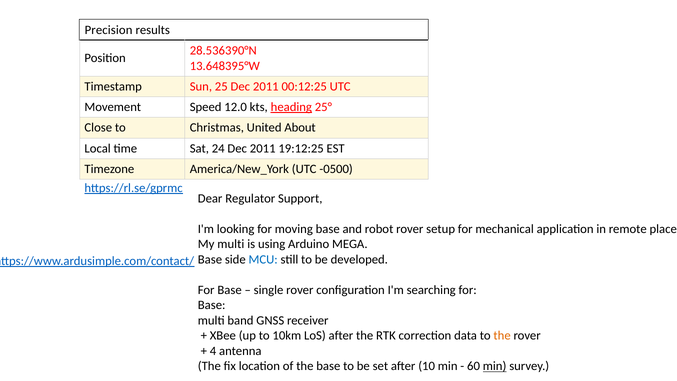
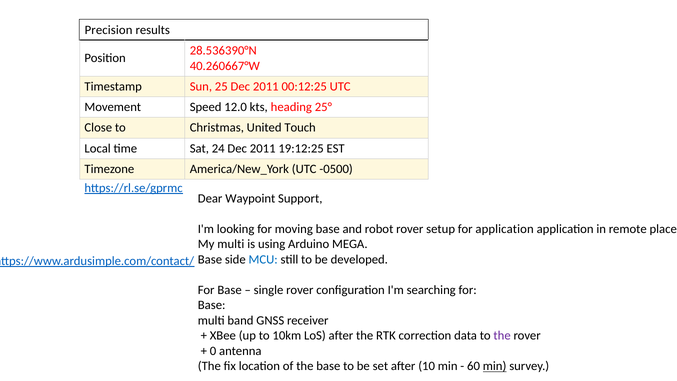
13.648395°W: 13.648395°W -> 40.260667°W
heading at (291, 107) underline: present -> none
United About: About -> Touch
Regulator: Regulator -> Waypoint
for mechanical: mechanical -> application
the at (502, 336) colour: orange -> purple
4: 4 -> 0
